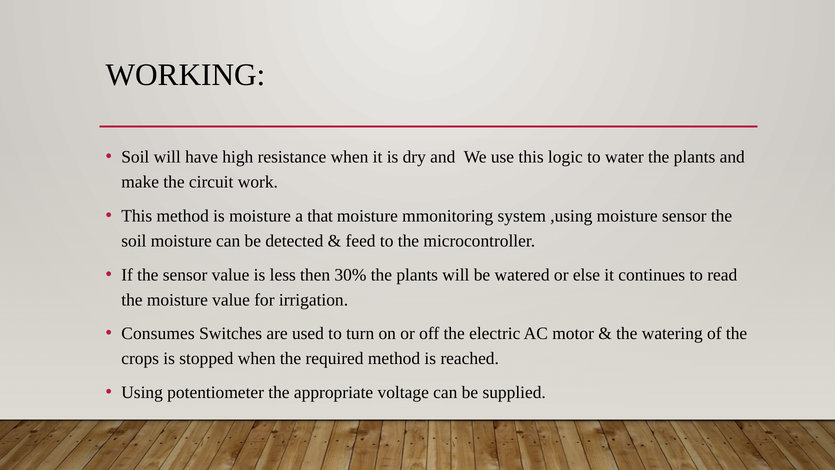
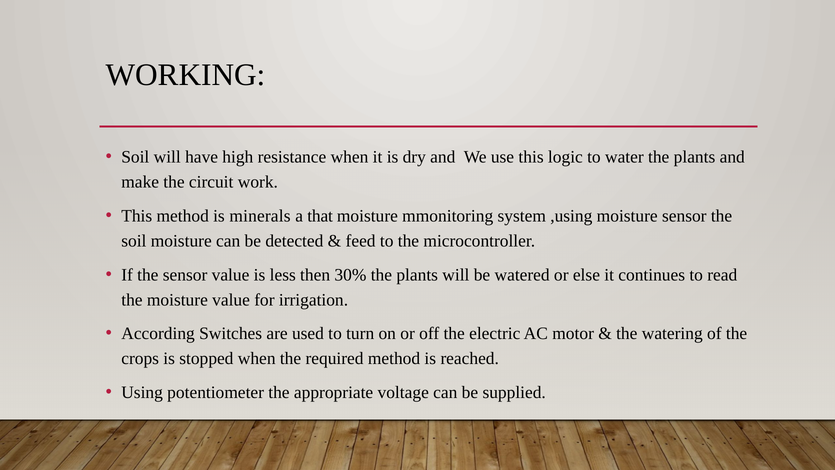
is moisture: moisture -> minerals
Consumes: Consumes -> According
